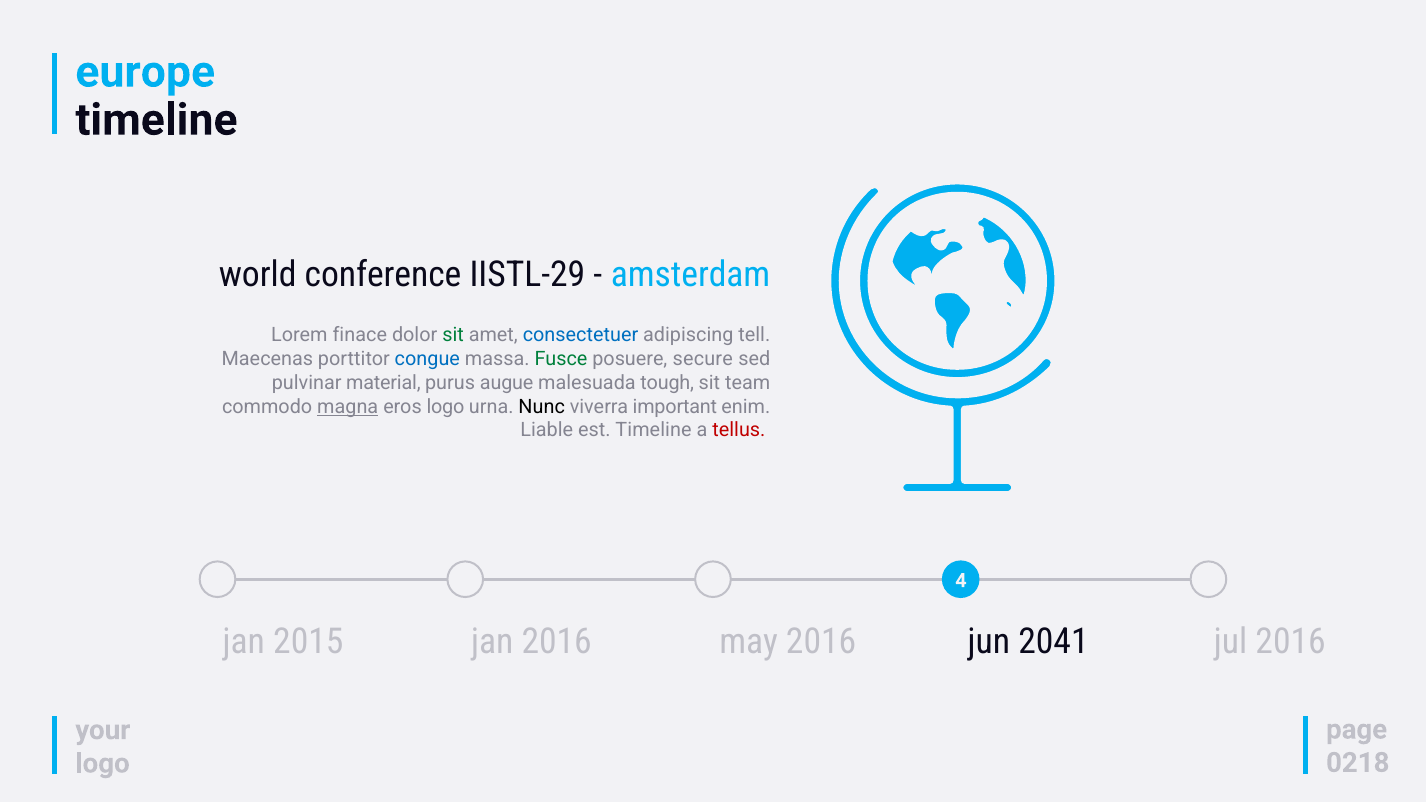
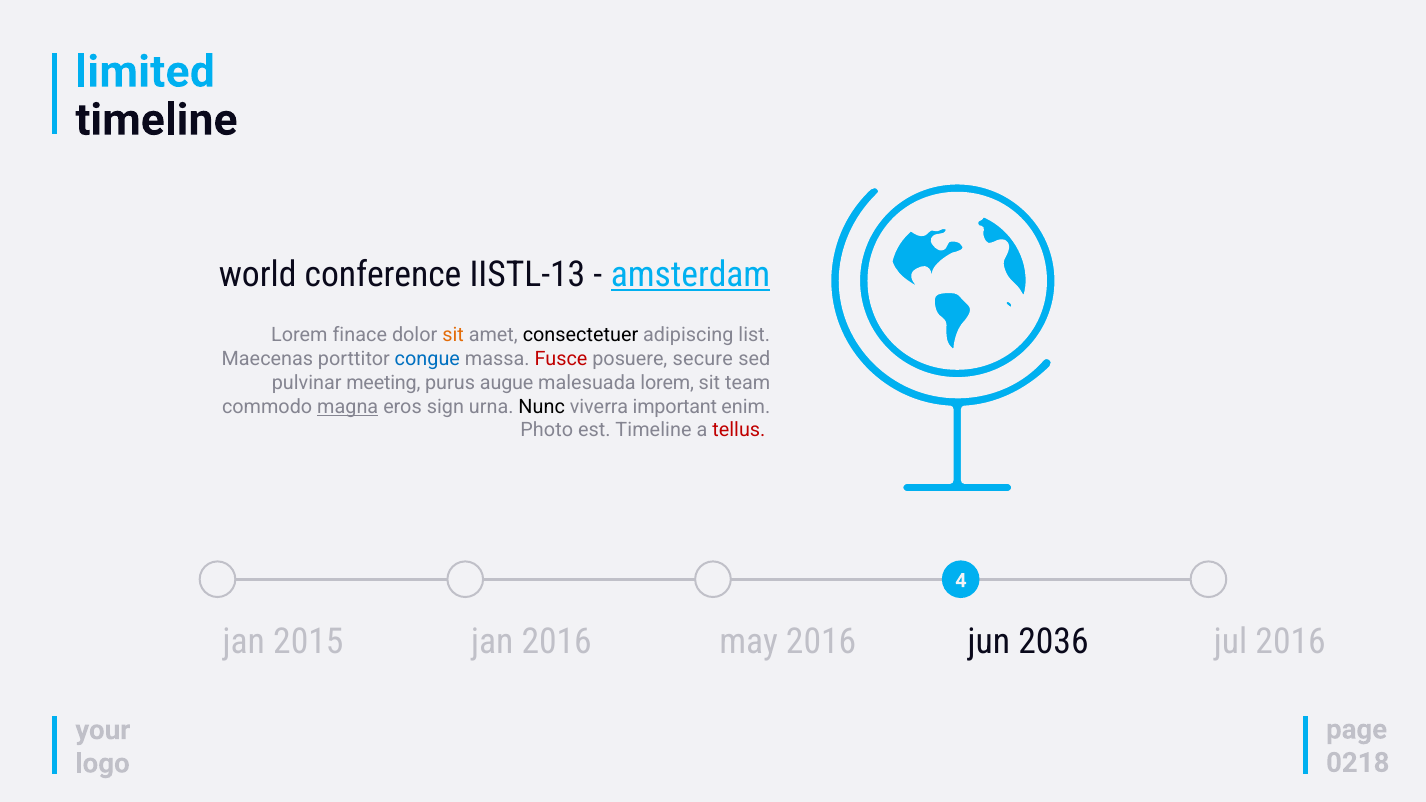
europe: europe -> limited
IISTL-29: IISTL-29 -> IISTL-13
amsterdam underline: none -> present
sit at (453, 335) colour: green -> orange
consectetuer colour: blue -> black
tell: tell -> list
Fusce colour: green -> red
material: material -> meeting
malesuada tough: tough -> lorem
eros logo: logo -> sign
Liable: Liable -> Photo
2041: 2041 -> 2036
